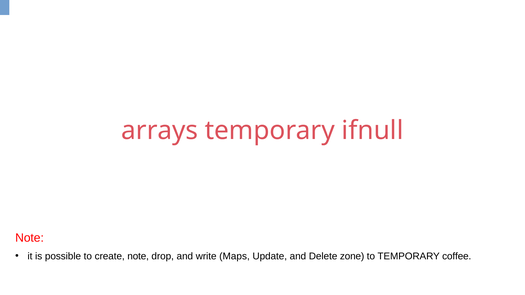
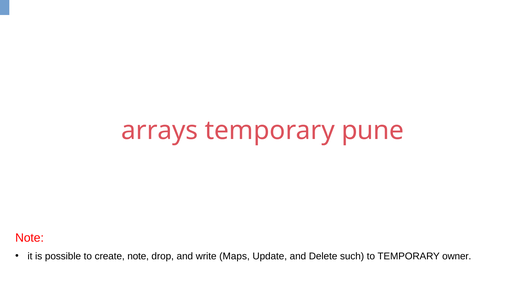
ifnull: ifnull -> pune
zone: zone -> such
coffee: coffee -> owner
